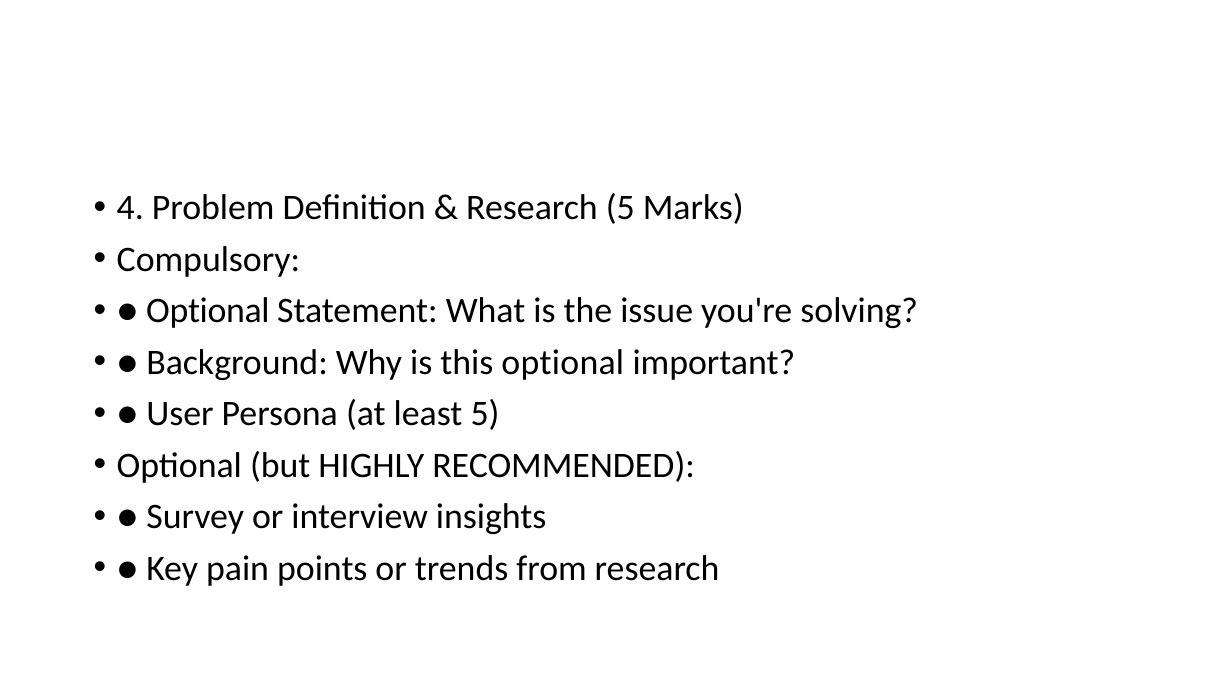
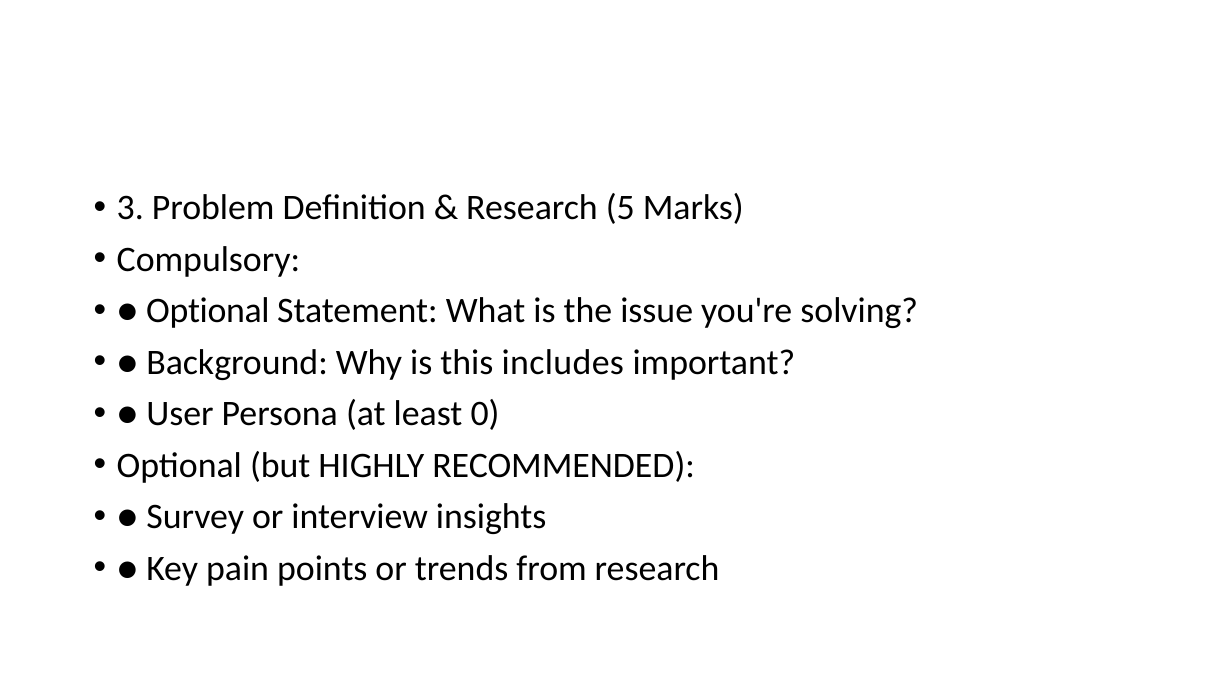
4: 4 -> 3
this optional: optional -> includes
least 5: 5 -> 0
